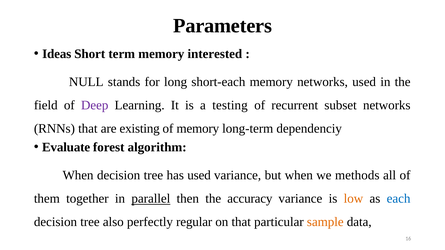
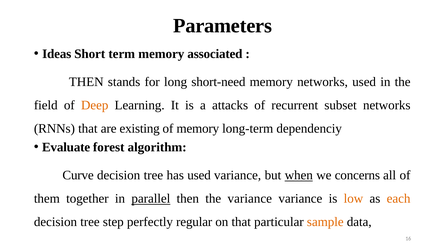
interested: interested -> associated
NULL at (86, 82): NULL -> THEN
short-each: short-each -> short-need
Deep colour: purple -> orange
testing: testing -> attacks
When at (78, 176): When -> Curve
when at (299, 176) underline: none -> present
methods: methods -> concerns
the accuracy: accuracy -> variance
each colour: blue -> orange
also: also -> step
